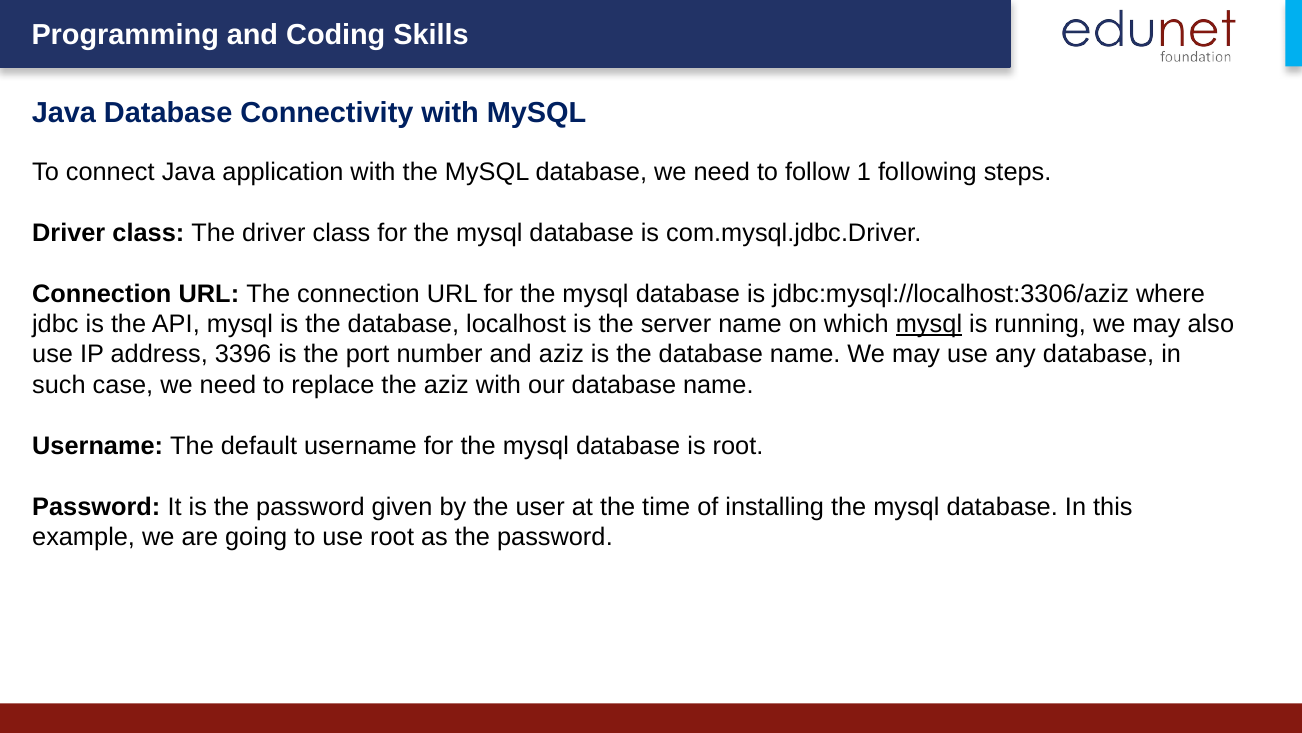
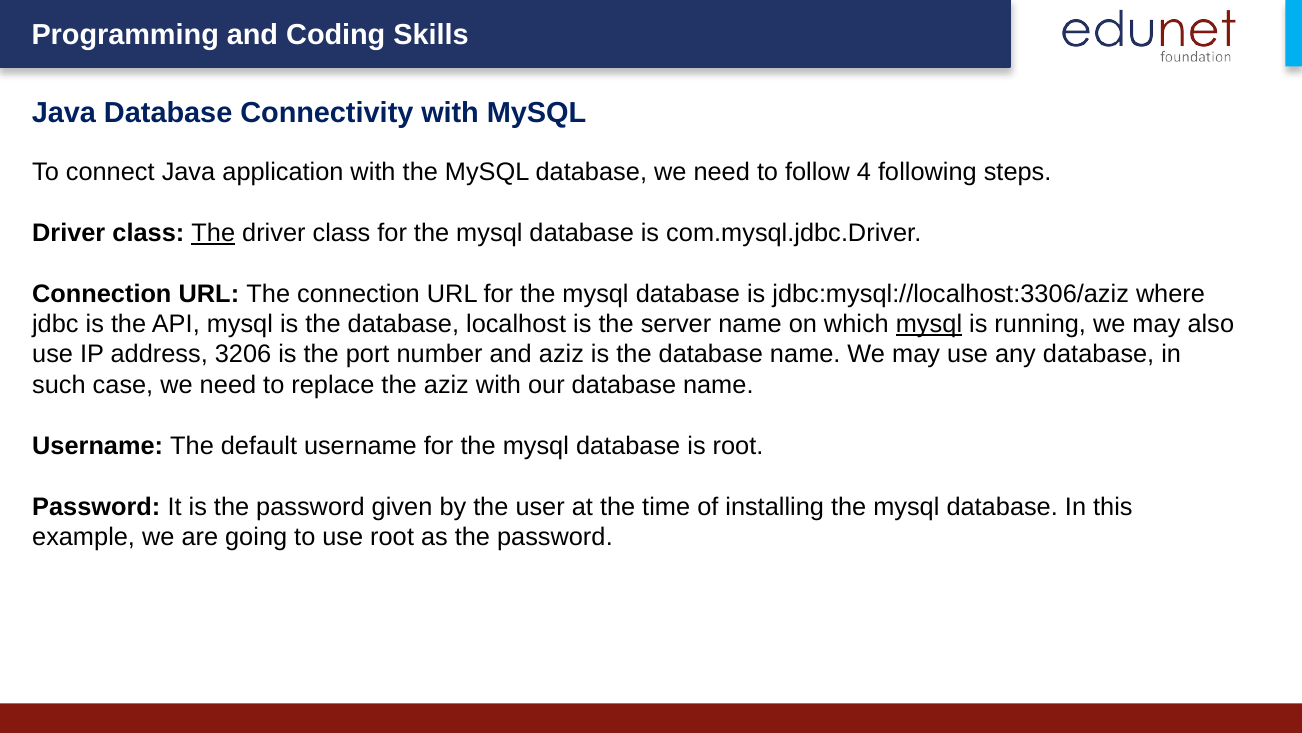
1: 1 -> 4
The at (213, 233) underline: none -> present
3396: 3396 -> 3206
